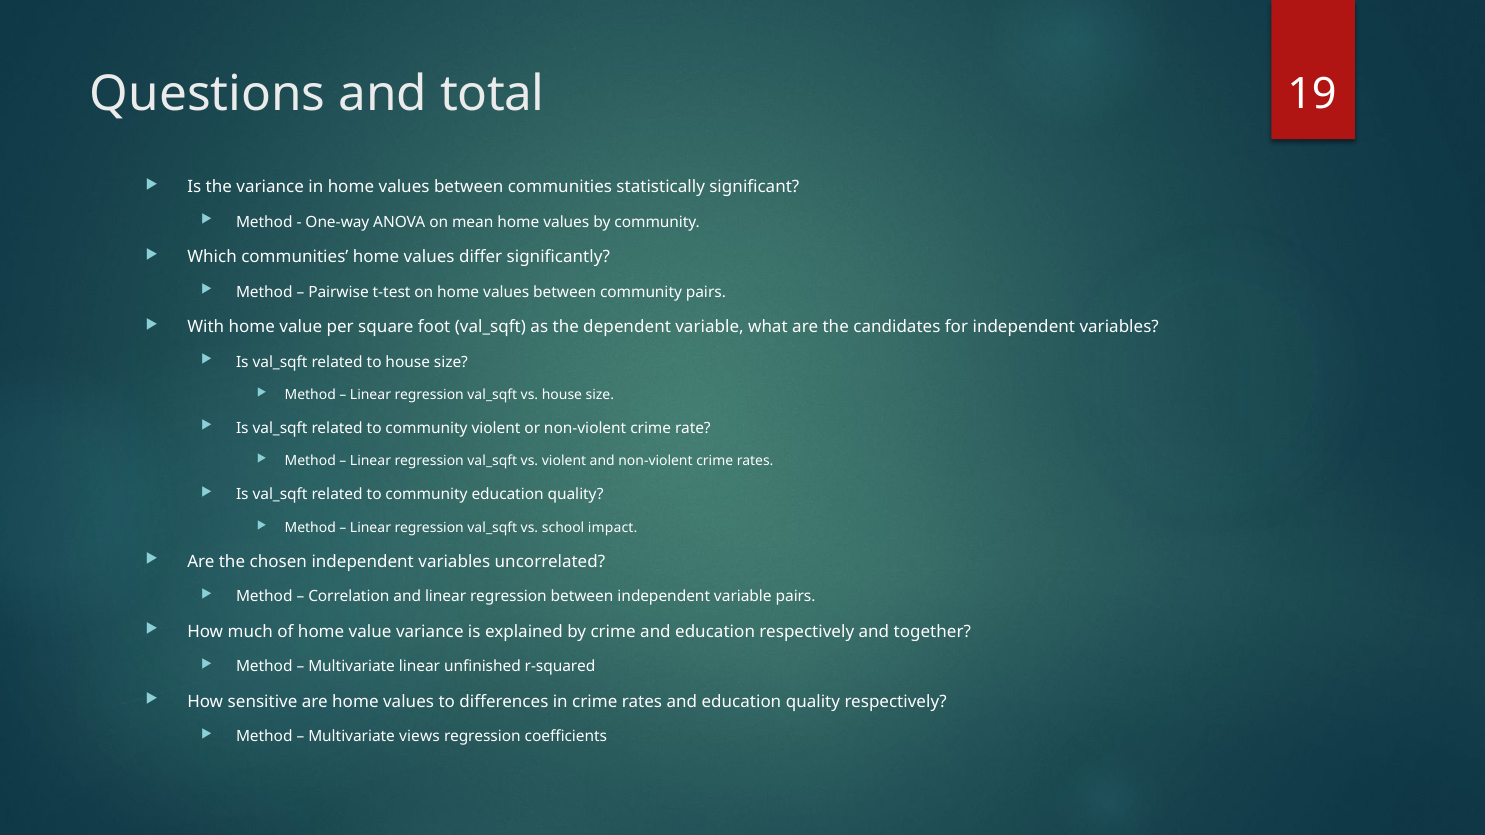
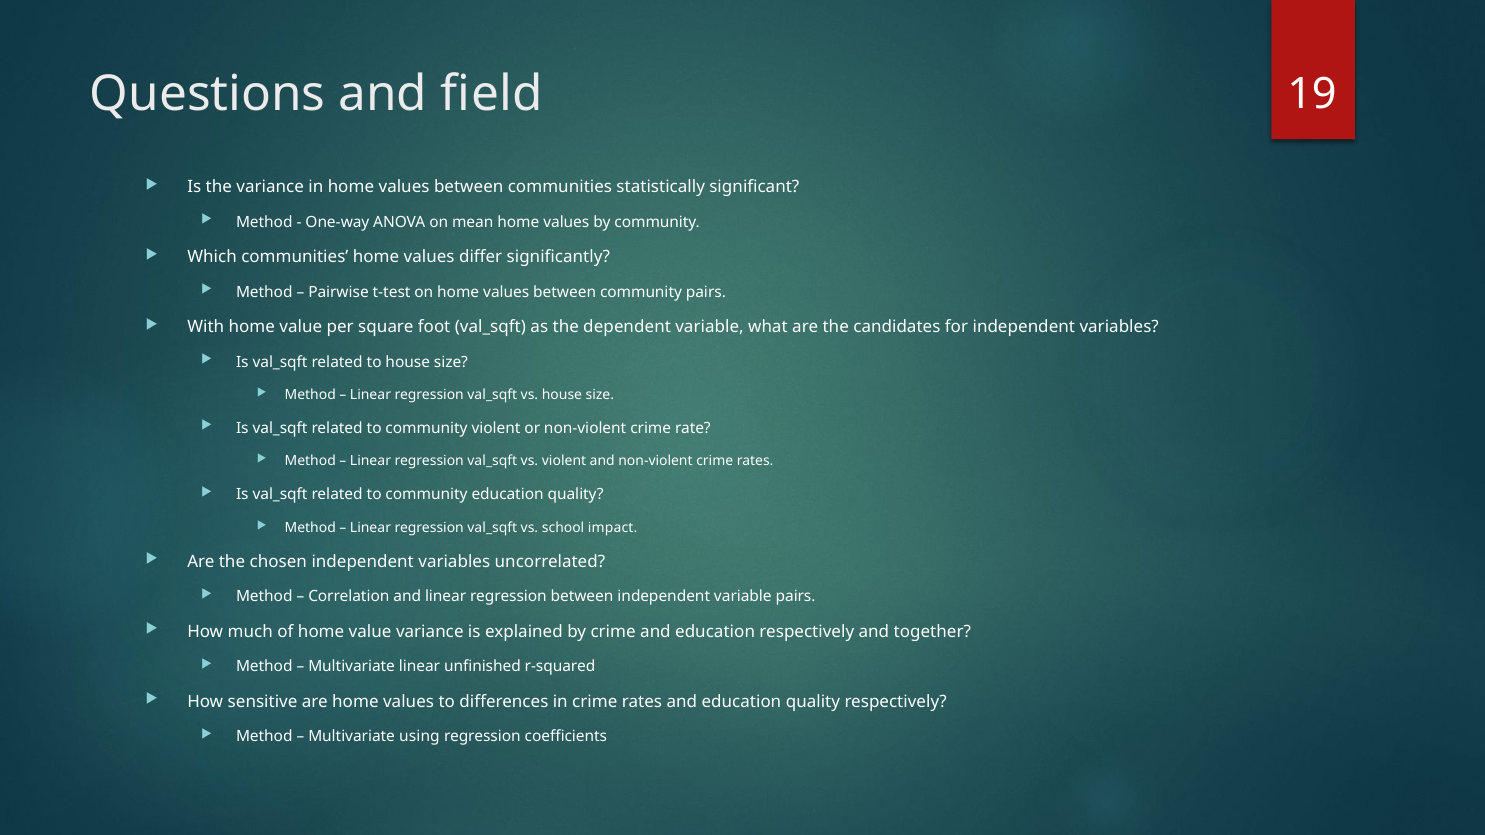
total: total -> field
views: views -> using
